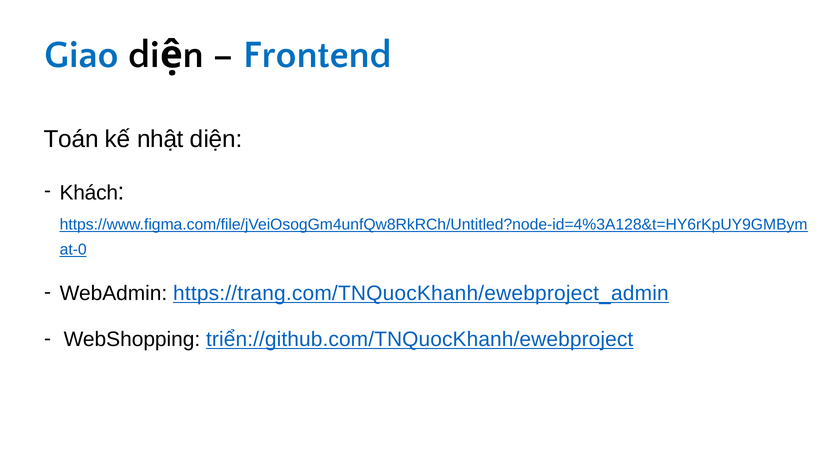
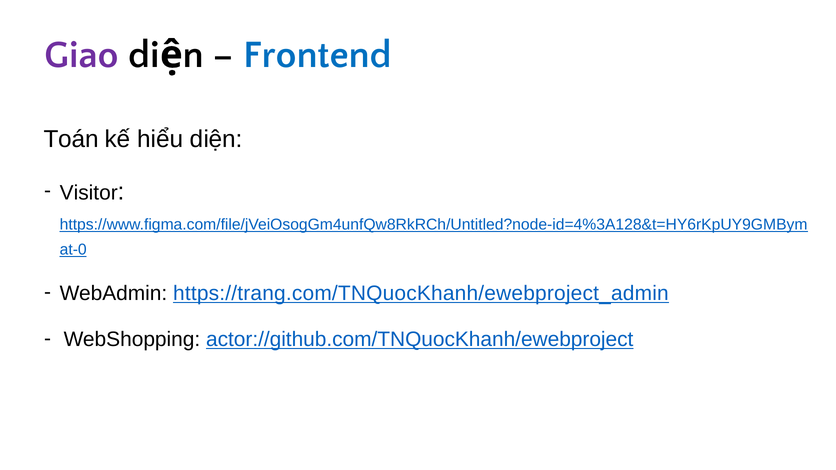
Giao colour: blue -> purple
nhật: nhật -> hiểu
Khách: Khách -> Visitor
triển://github.com/TNQuocKhanh/ewebproject: triển://github.com/TNQuocKhanh/ewebproject -> actor://github.com/TNQuocKhanh/ewebproject
